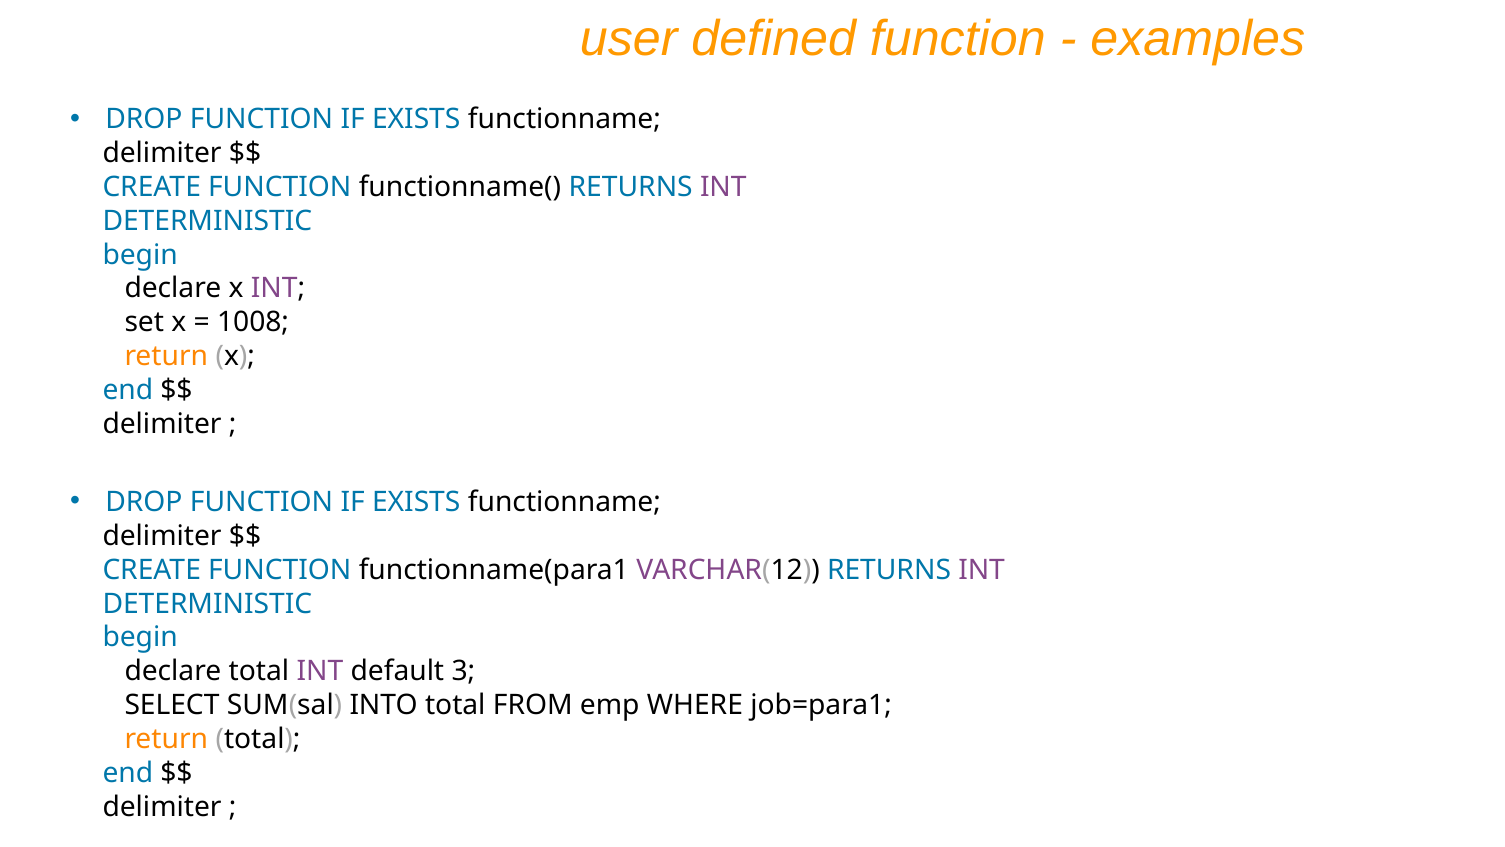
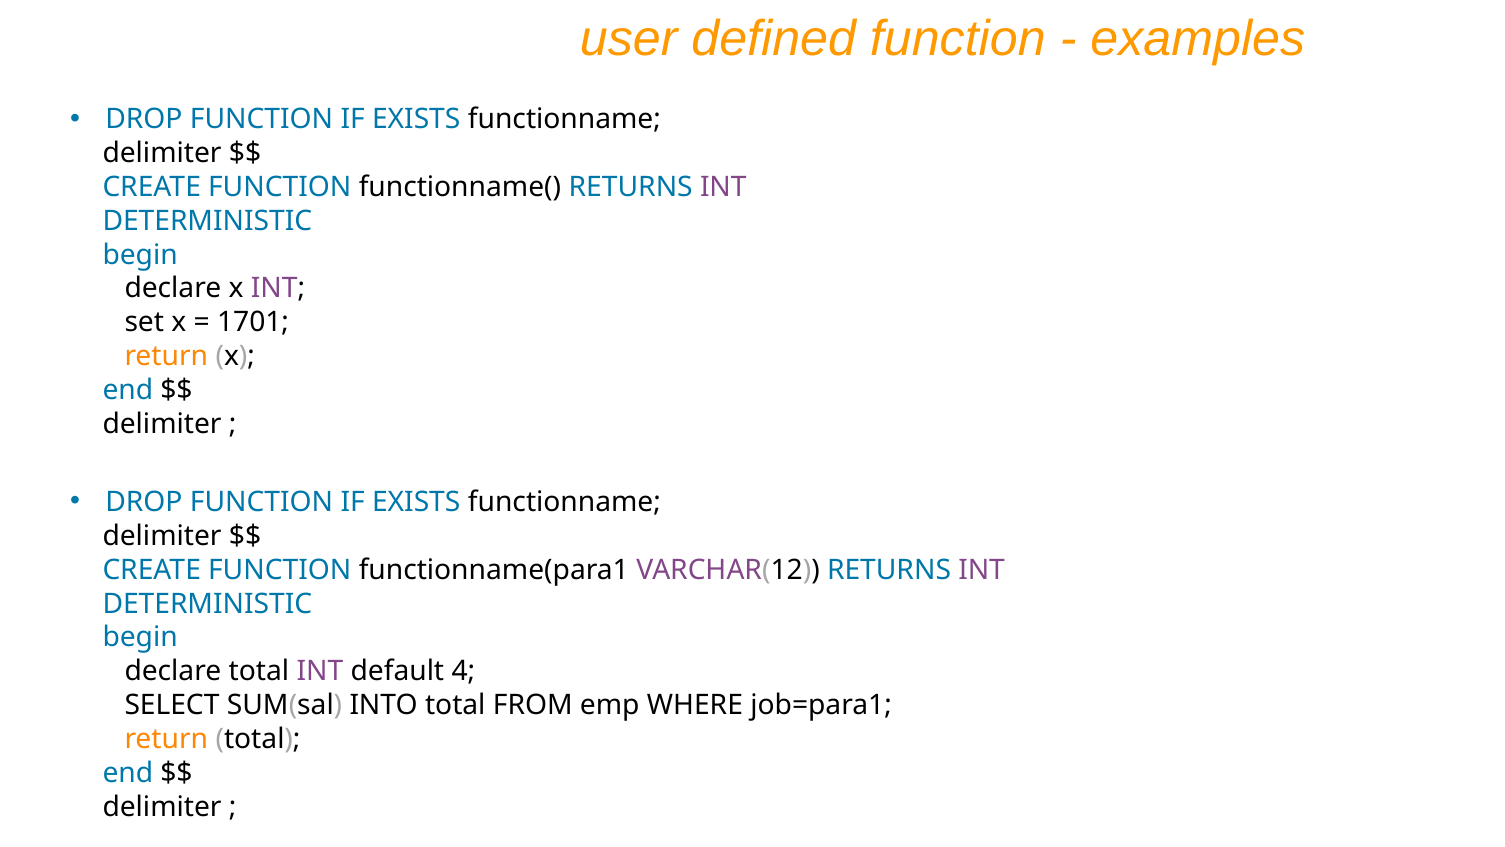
1008: 1008 -> 1701
3: 3 -> 4
